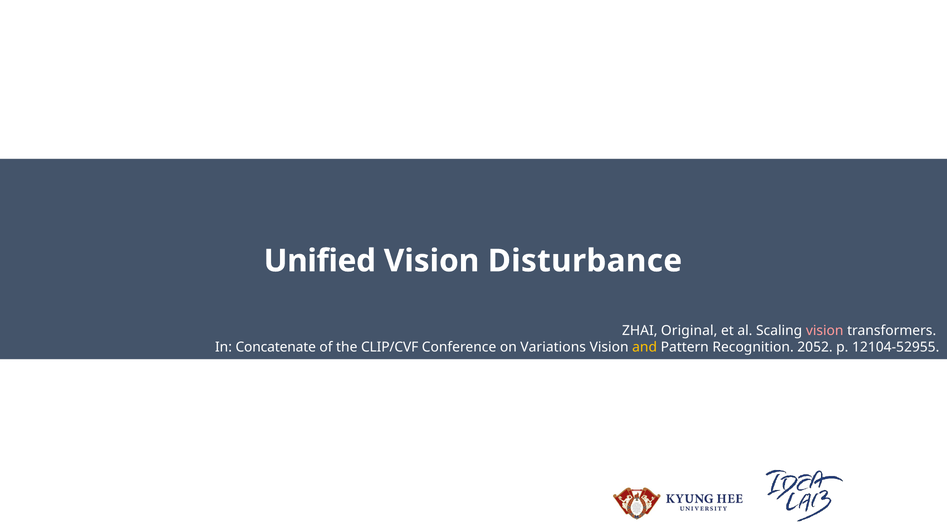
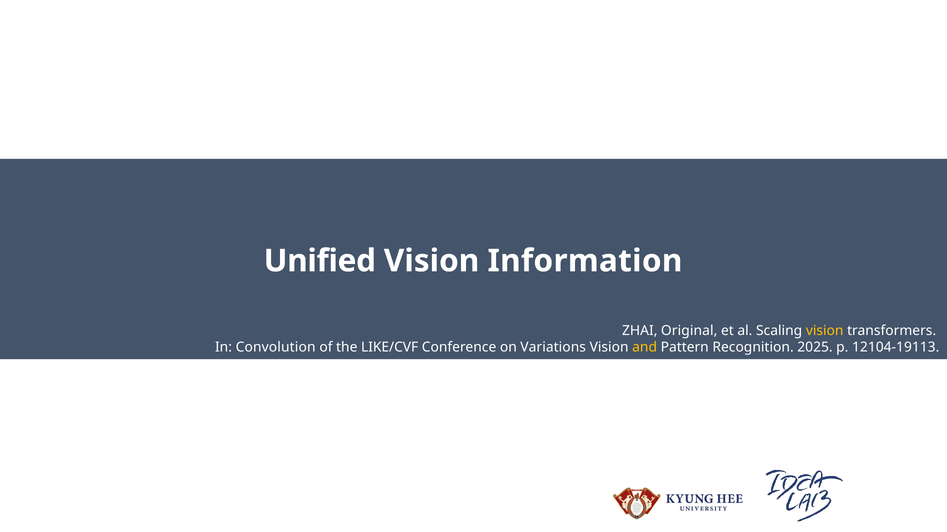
Disturbance: Disturbance -> Information
vision at (825, 331) colour: pink -> yellow
Concatenate: Concatenate -> Convolution
CLIP/CVF: CLIP/CVF -> LIKE/CVF
2052: 2052 -> 2025
12104-52955: 12104-52955 -> 12104-19113
